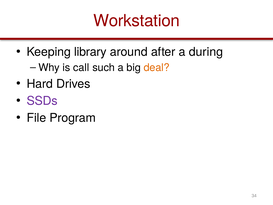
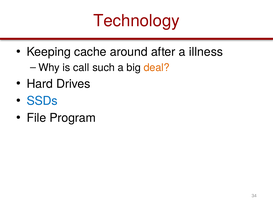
Workstation: Workstation -> Technology
library: library -> cache
during: during -> illness
SSDs colour: purple -> blue
